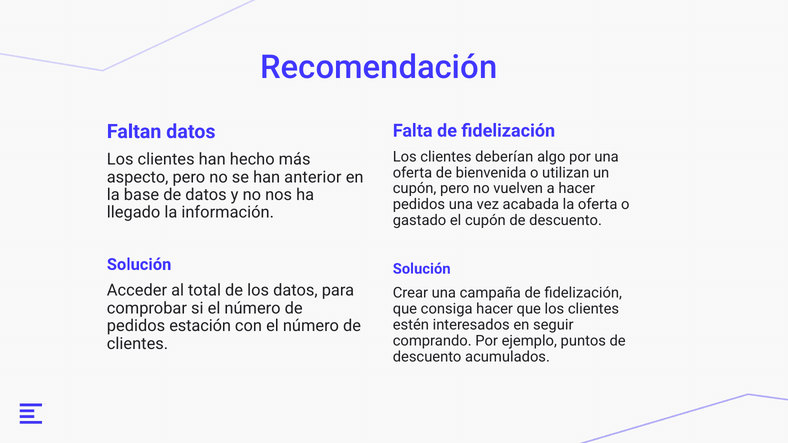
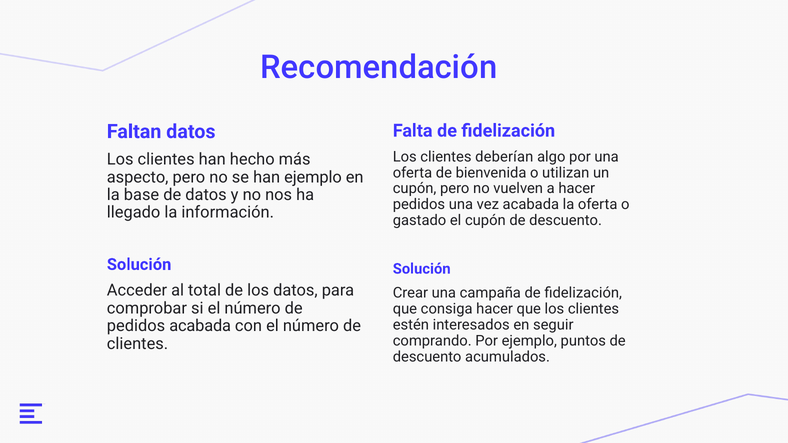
han anterior: anterior -> ejemplo
pedidos estación: estación -> acabada
